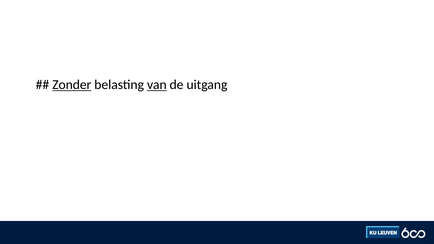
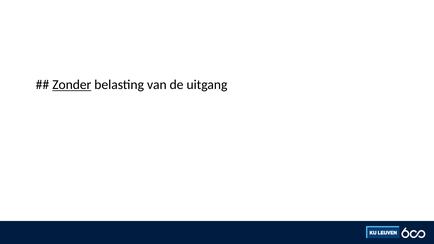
van underline: present -> none
